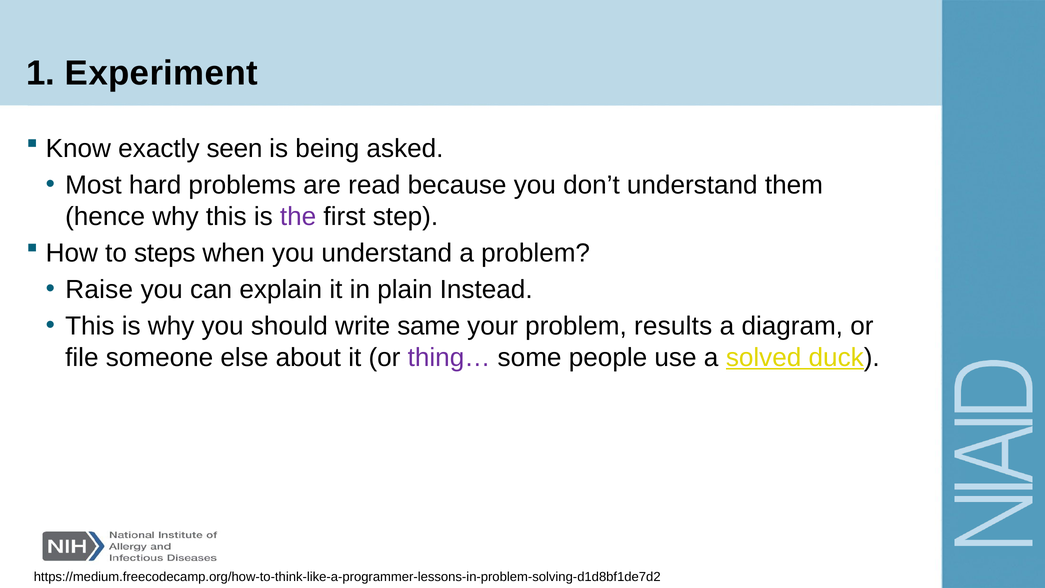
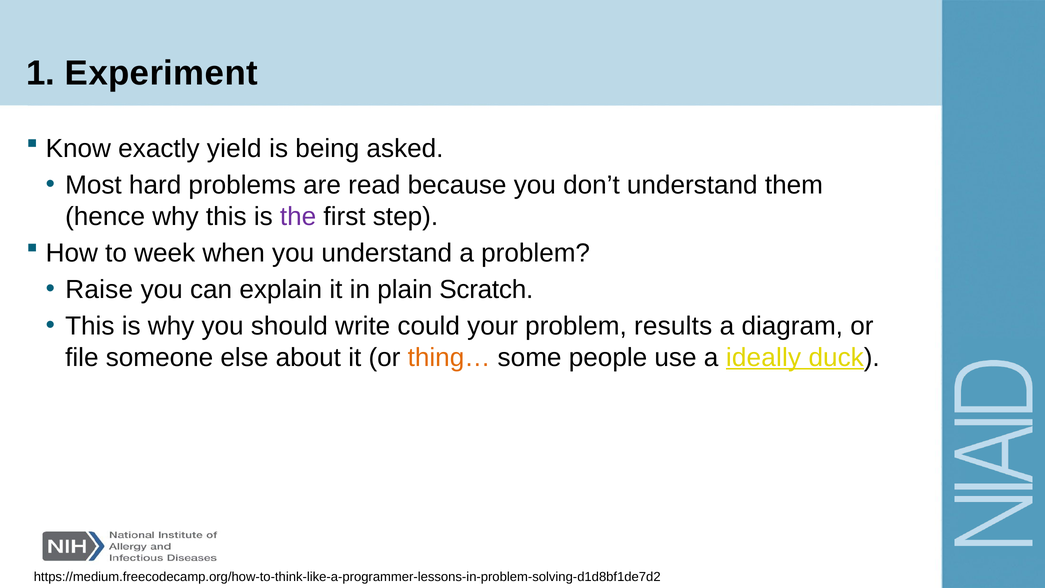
seen: seen -> yield
steps: steps -> week
Instead: Instead -> Scratch
same: same -> could
thing… colour: purple -> orange
solved: solved -> ideally
